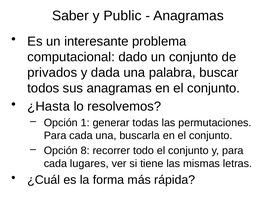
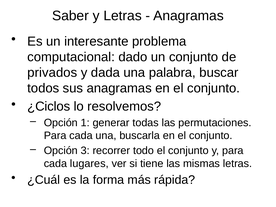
y Public: Public -> Letras
¿Hasta: ¿Hasta -> ¿Ciclos
8: 8 -> 3
